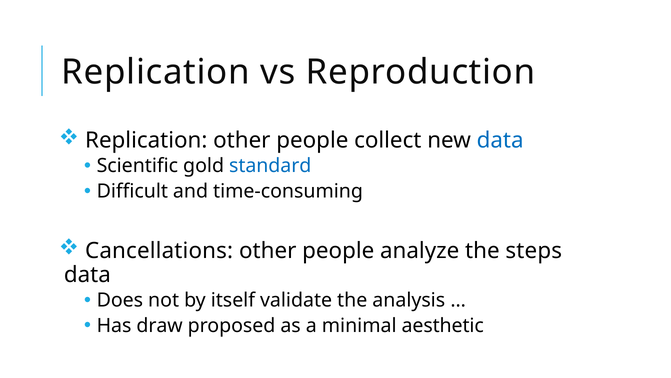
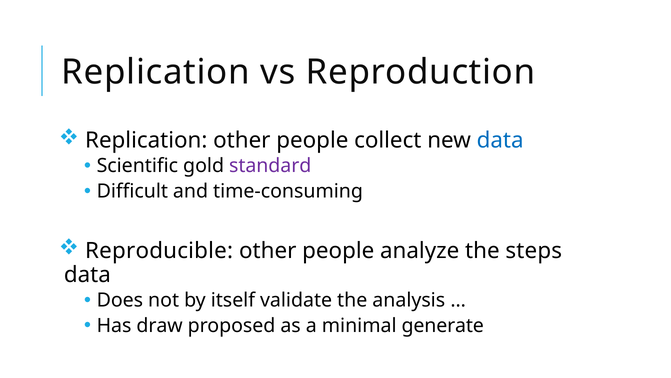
standard colour: blue -> purple
Cancellations: Cancellations -> Reproducible
aesthetic: aesthetic -> generate
